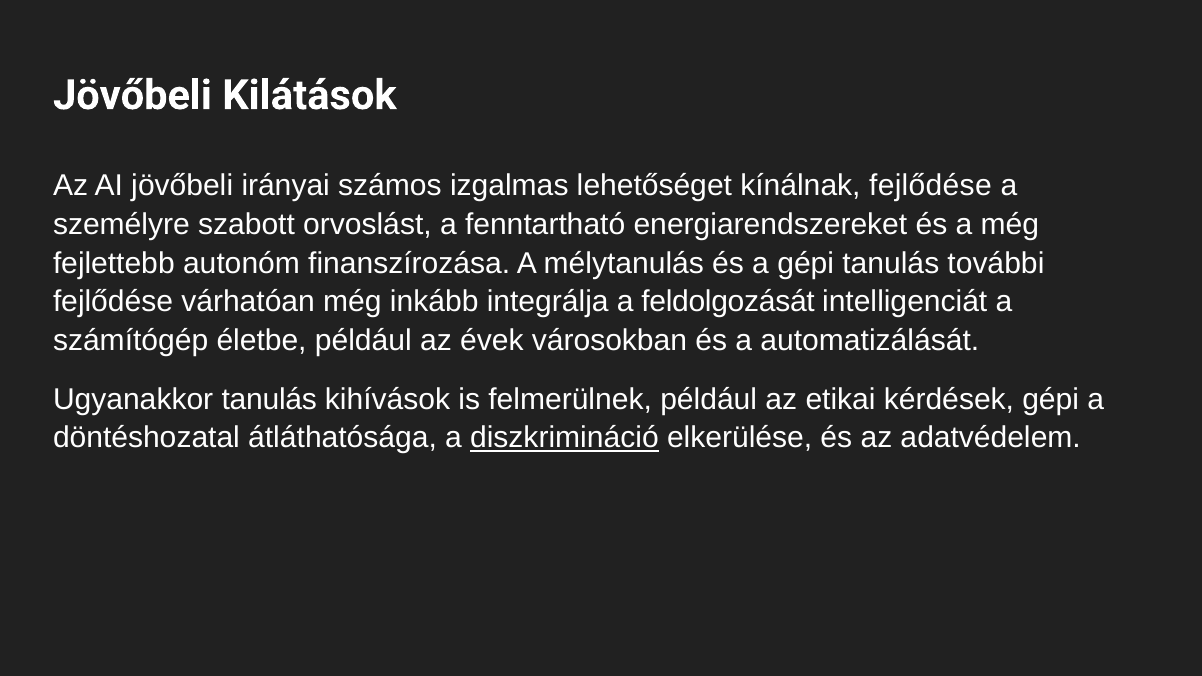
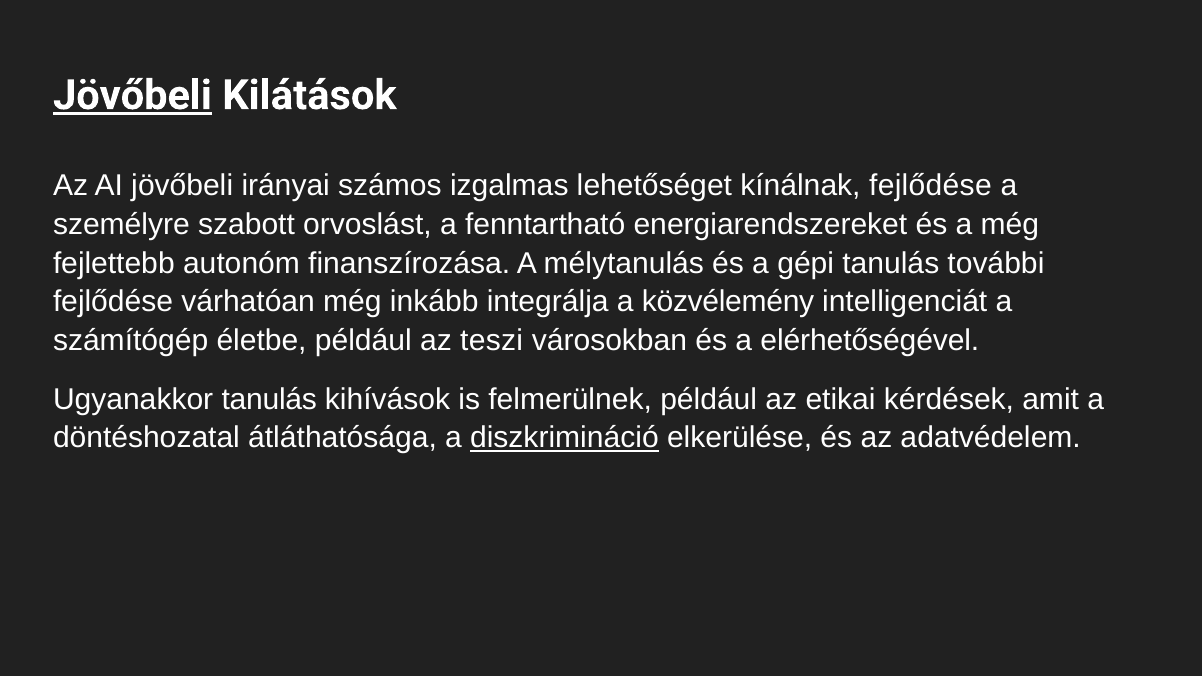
Jövőbeli at (132, 95) underline: none -> present
feldolgozását: feldolgozását -> közvélemény
évek: évek -> teszi
automatizálását: automatizálását -> elérhetőségével
kérdések gépi: gépi -> amit
